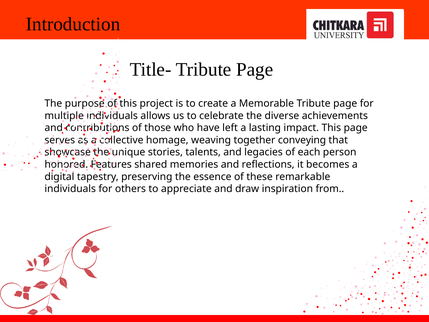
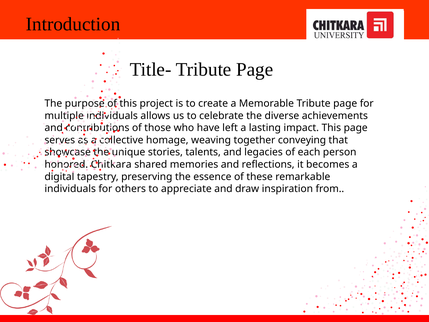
Features: Features -> Chitkara
